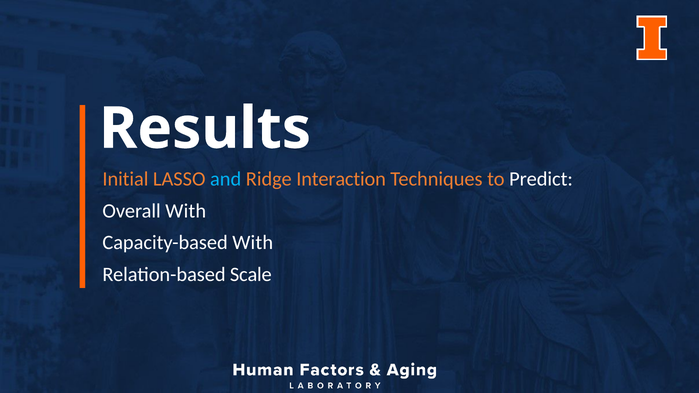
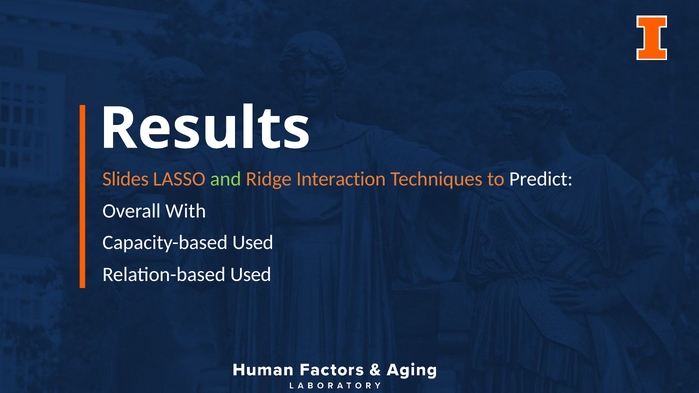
Initial: Initial -> Slides
and colour: light blue -> light green
Capacity-based With: With -> Used
Relation-based Scale: Scale -> Used
